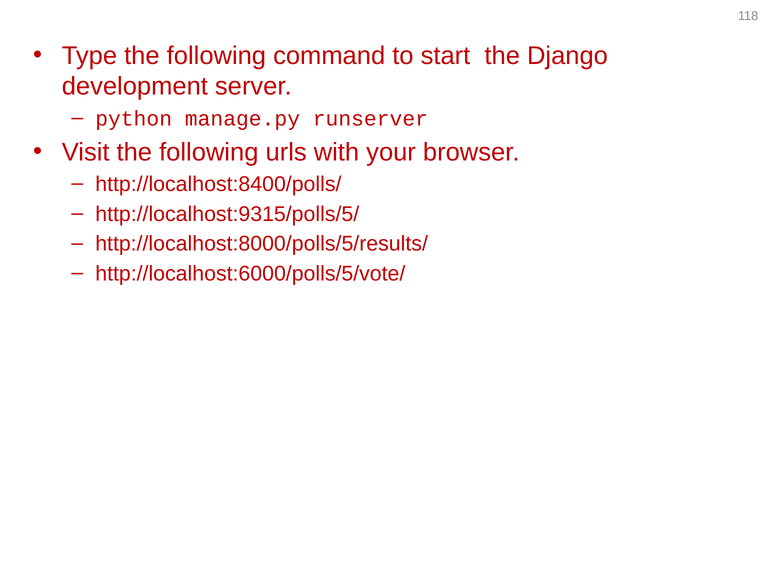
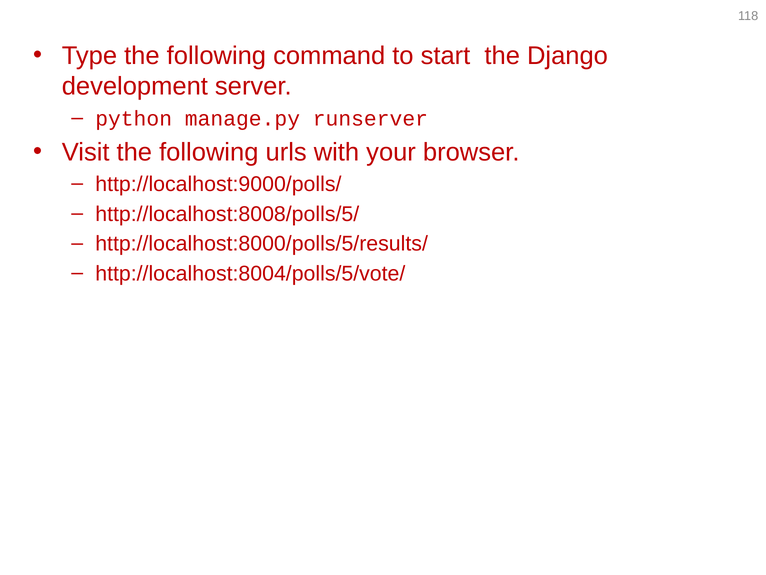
http://localhost:8400/polls/: http://localhost:8400/polls/ -> http://localhost:9000/polls/
http://localhost:9315/polls/5/: http://localhost:9315/polls/5/ -> http://localhost:8008/polls/5/
http://localhost:6000/polls/5/vote/: http://localhost:6000/polls/5/vote/ -> http://localhost:8004/polls/5/vote/
